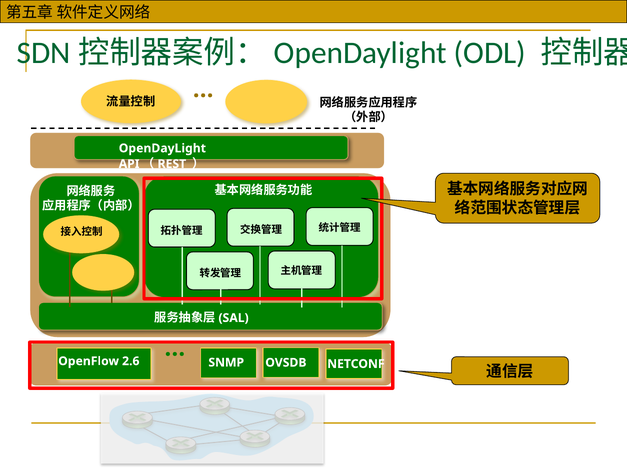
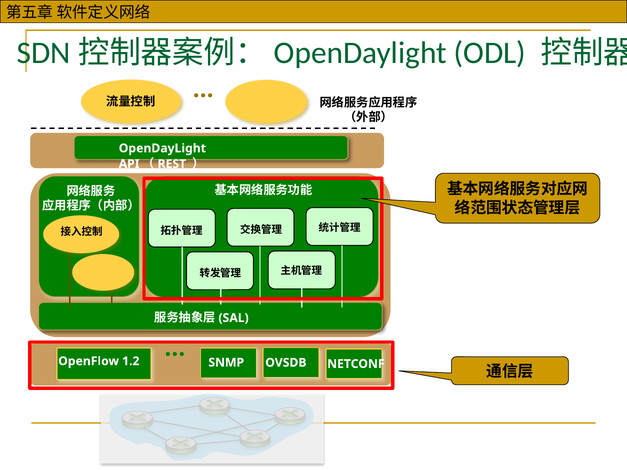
2.6: 2.6 -> 1.2
